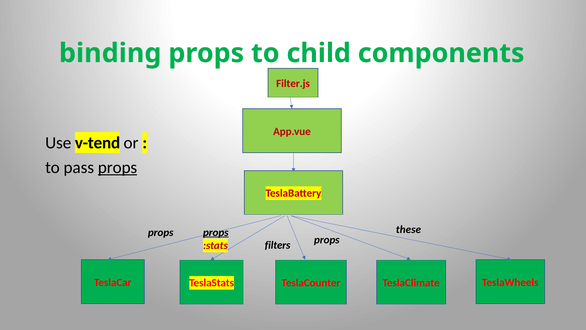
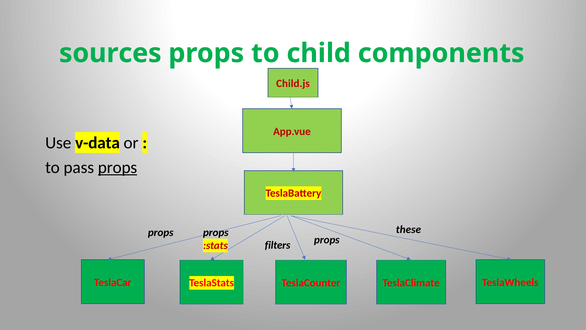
binding: binding -> sources
Filter.js: Filter.js -> Child.js
v-tend: v-tend -> v-data
props at (216, 232) underline: present -> none
